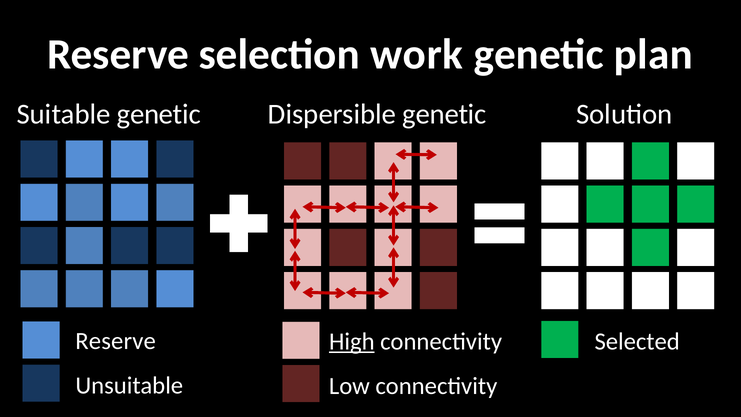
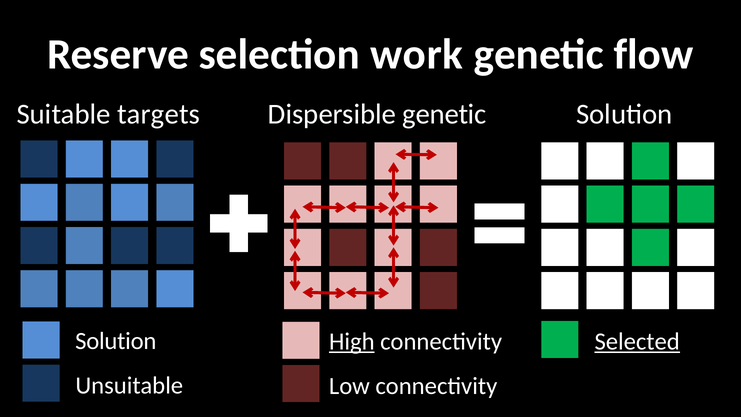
plan: plan -> flow
Suitable genetic: genetic -> targets
Reserve at (116, 341): Reserve -> Solution
Selected underline: none -> present
